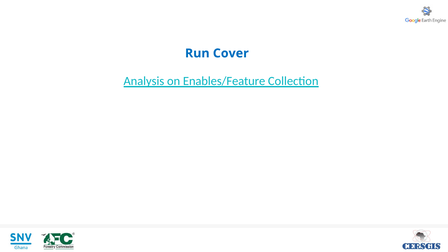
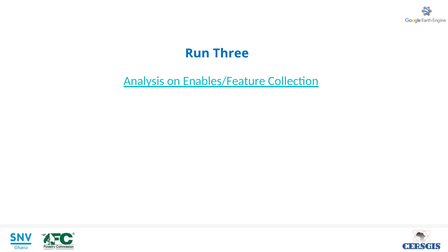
Cover: Cover -> Three
